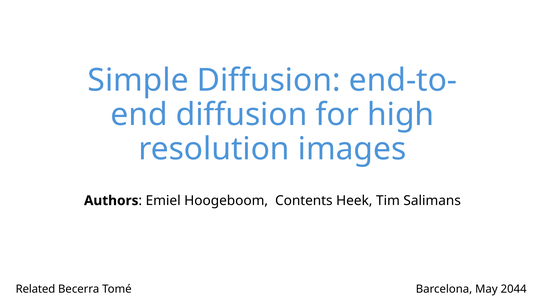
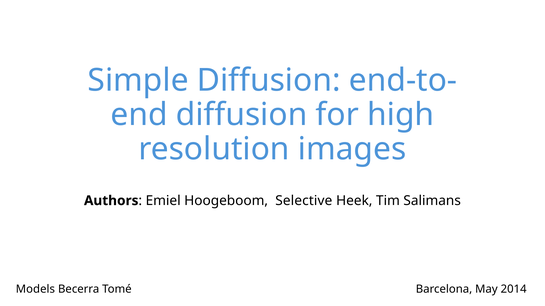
Contents: Contents -> Selective
Related: Related -> Models
2044: 2044 -> 2014
